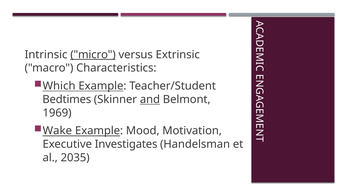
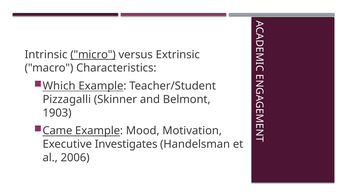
Bedtimes: Bedtimes -> Pizzagalli
and underline: present -> none
1969: 1969 -> 1903
Wake: Wake -> Came
2035: 2035 -> 2006
